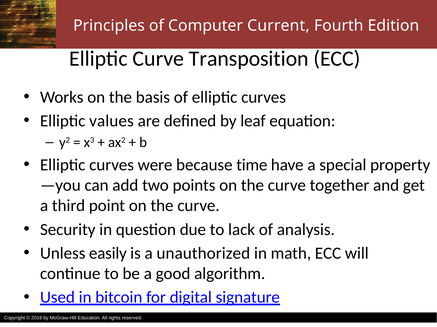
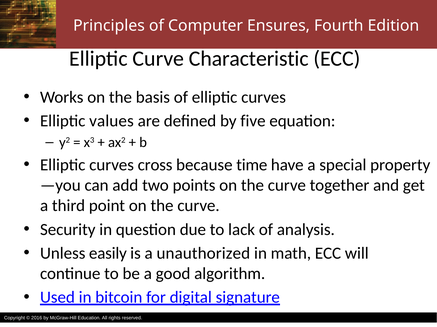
Current: Current -> Ensures
Transposition: Transposition -> Characteristic
leaf: leaf -> five
were: were -> cross
